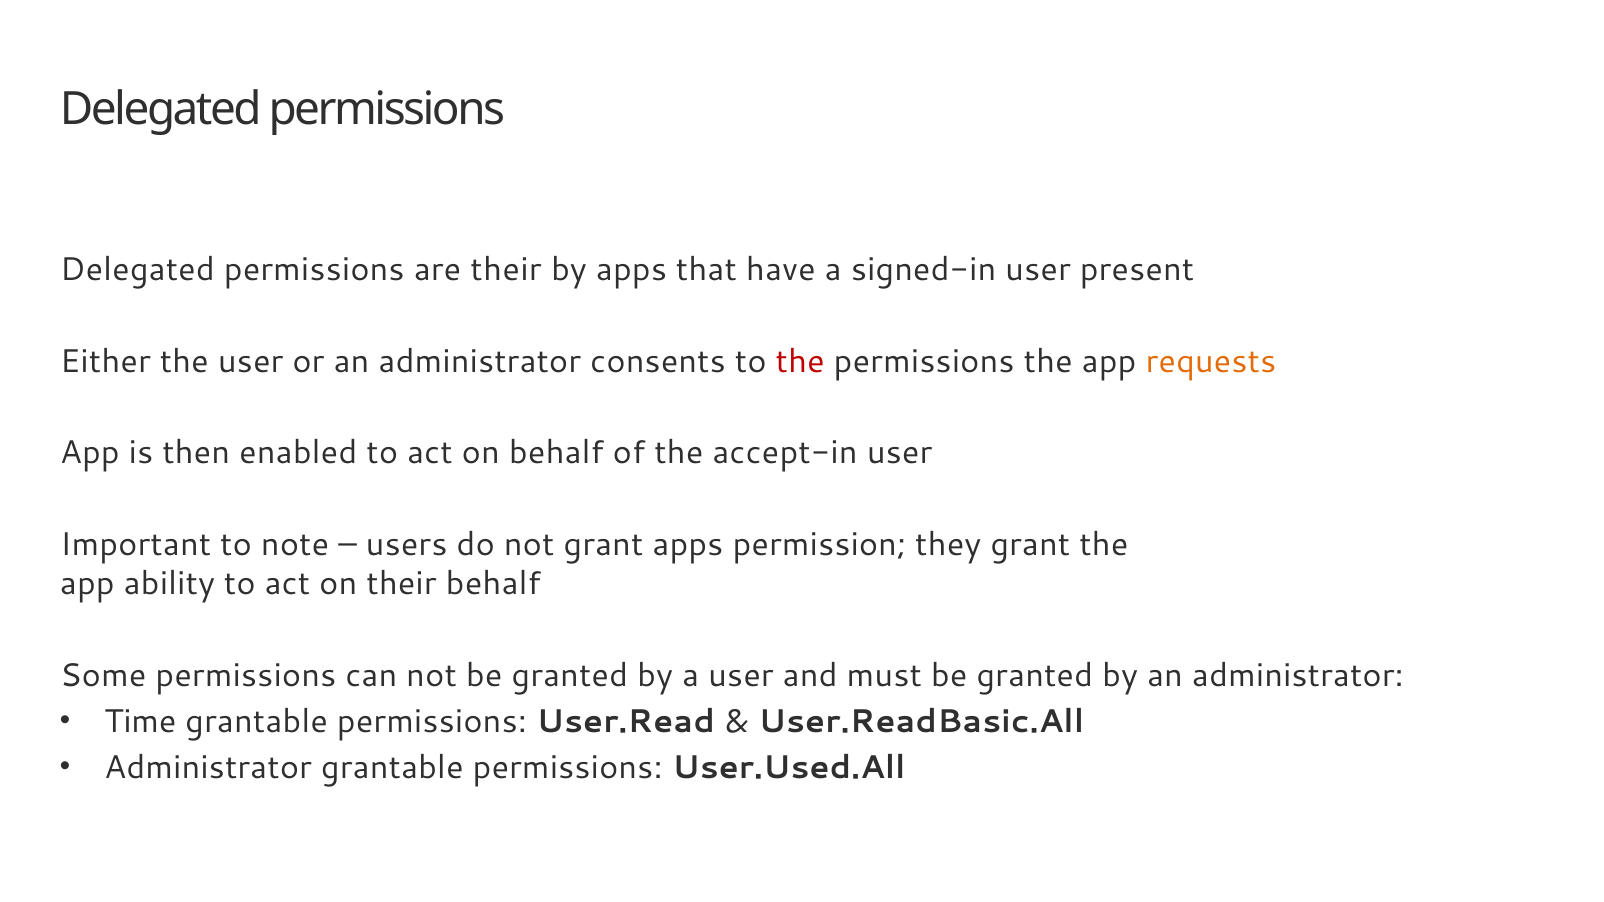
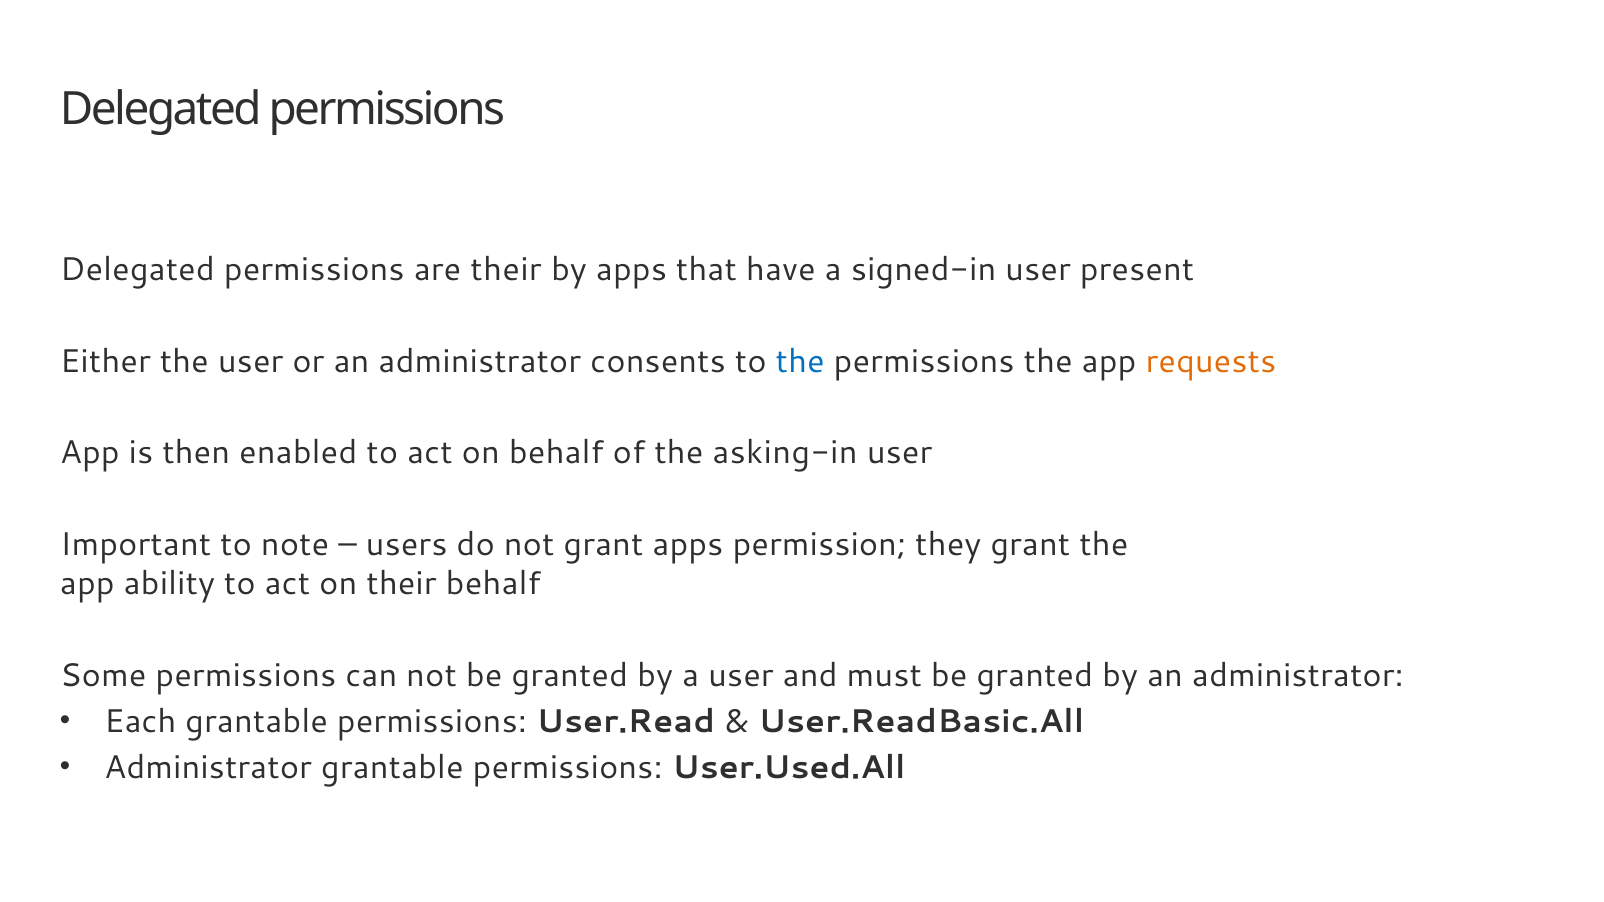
the at (800, 361) colour: red -> blue
accept-in: accept-in -> asking-in
Time: Time -> Each
